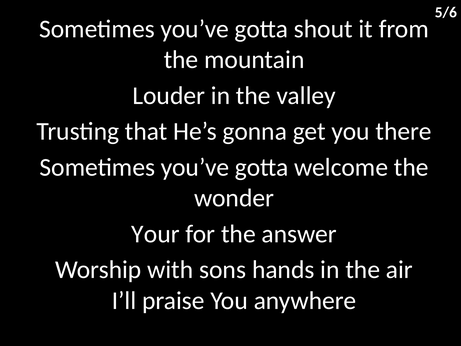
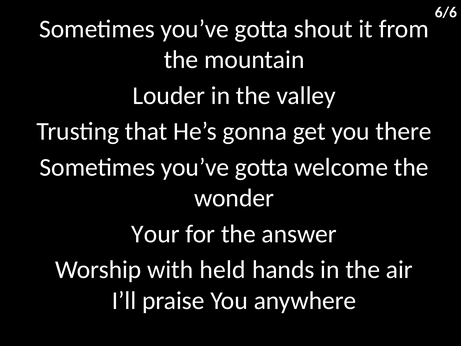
5/6: 5/6 -> 6/6
sons: sons -> held
